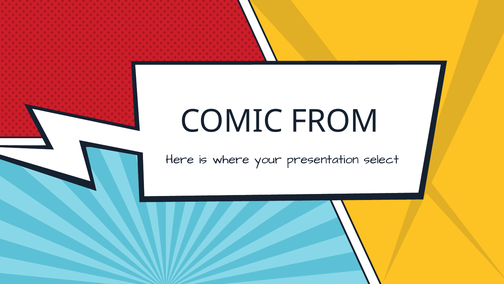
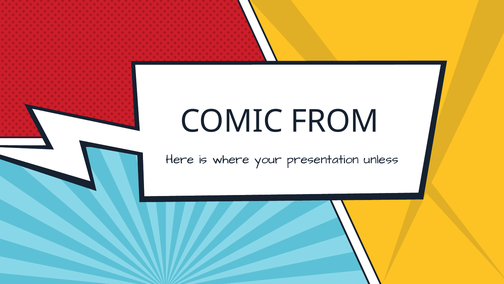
select: select -> unless
